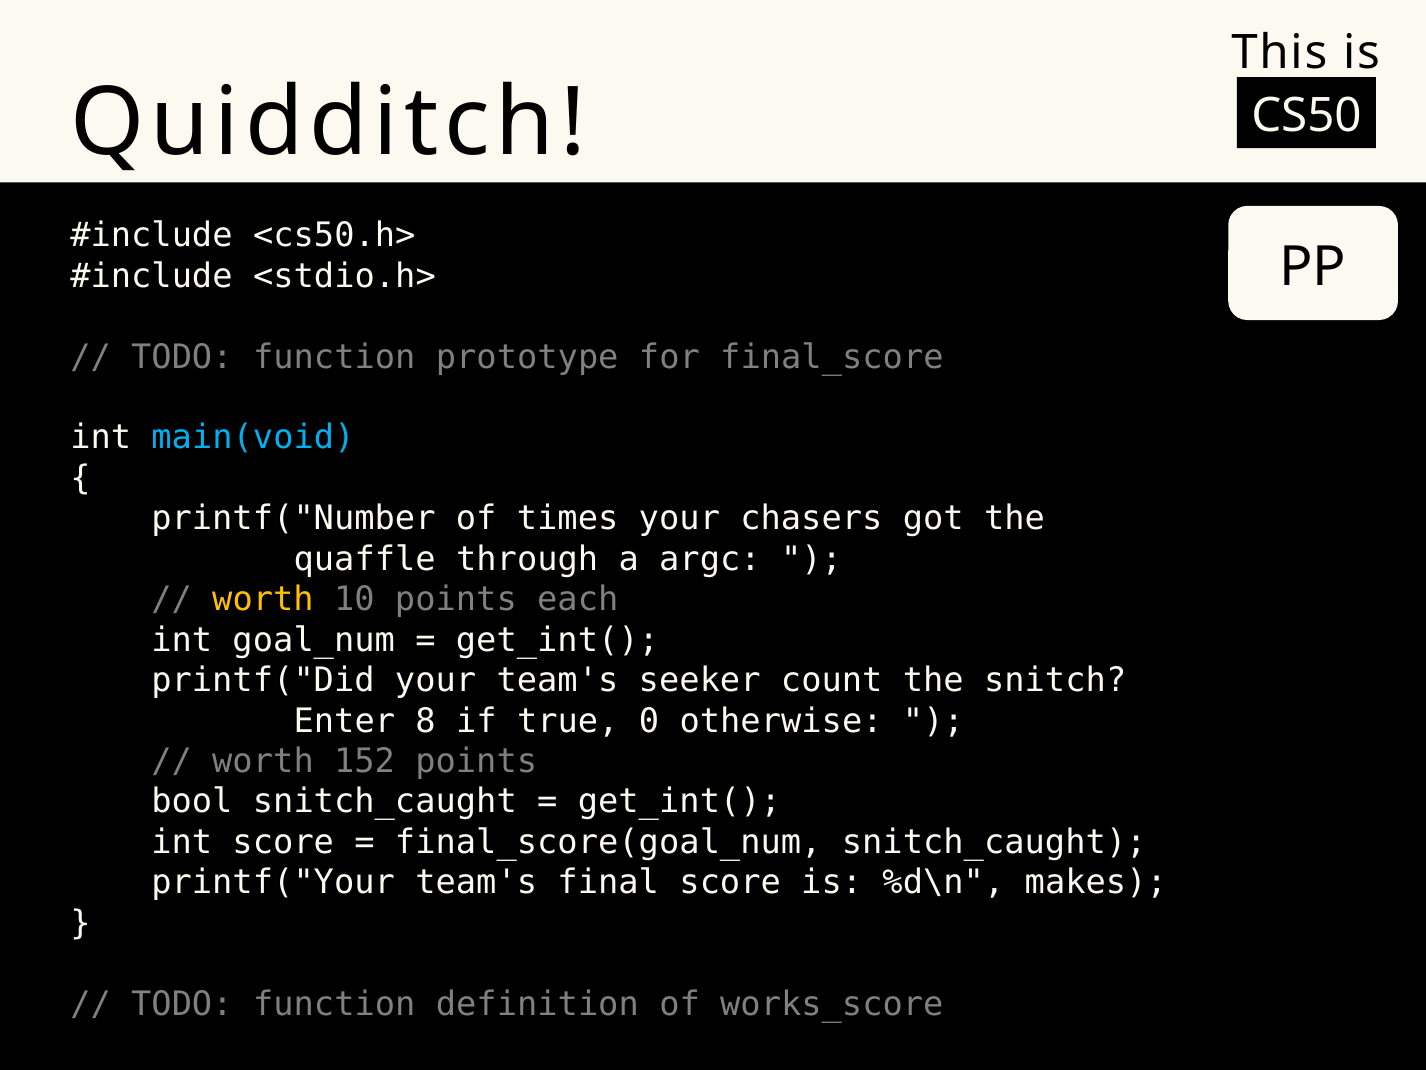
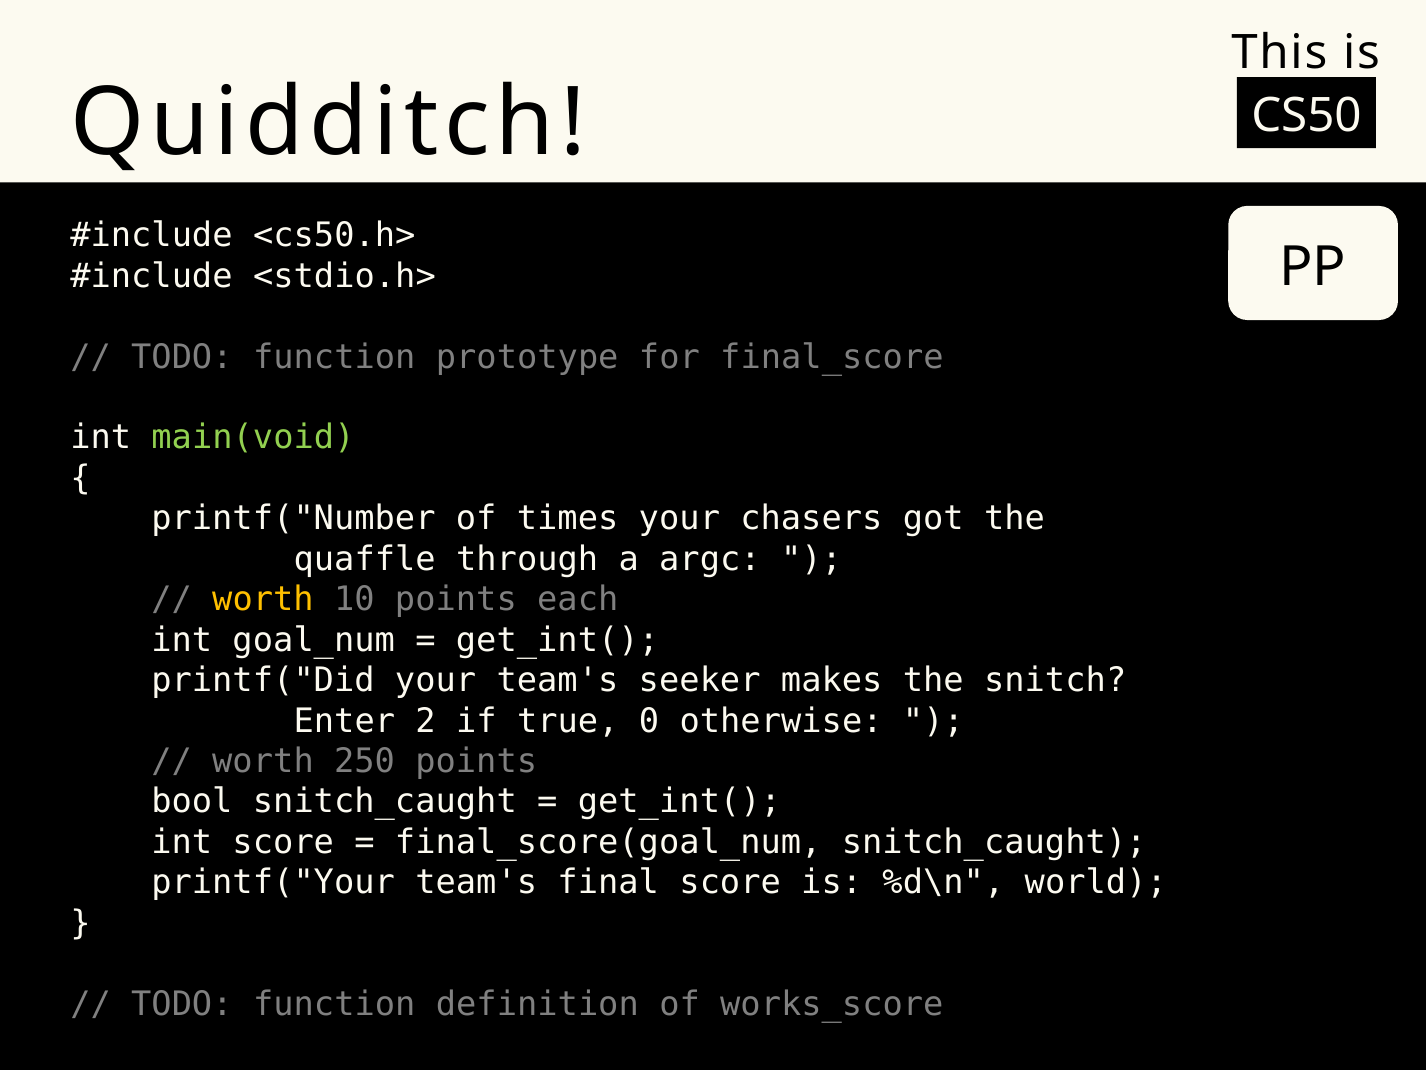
main(void colour: light blue -> light green
count: count -> makes
8: 8 -> 2
152: 152 -> 250
makes: makes -> world
